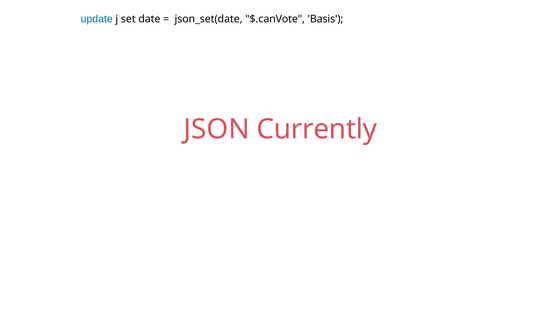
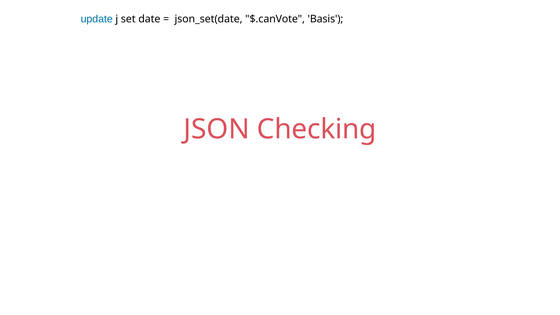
Currently: Currently -> Checking
